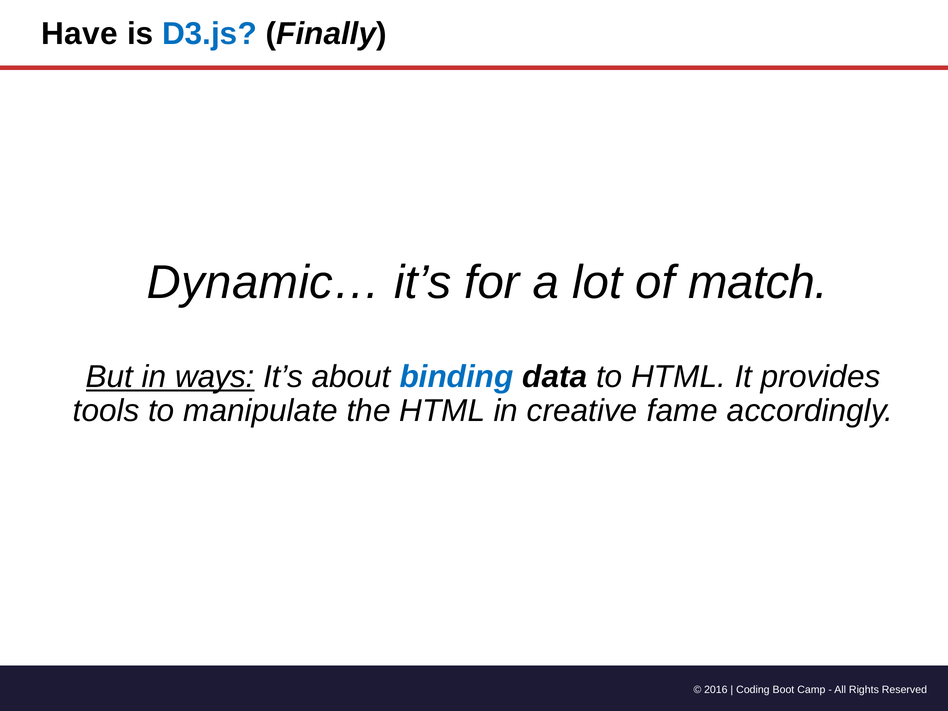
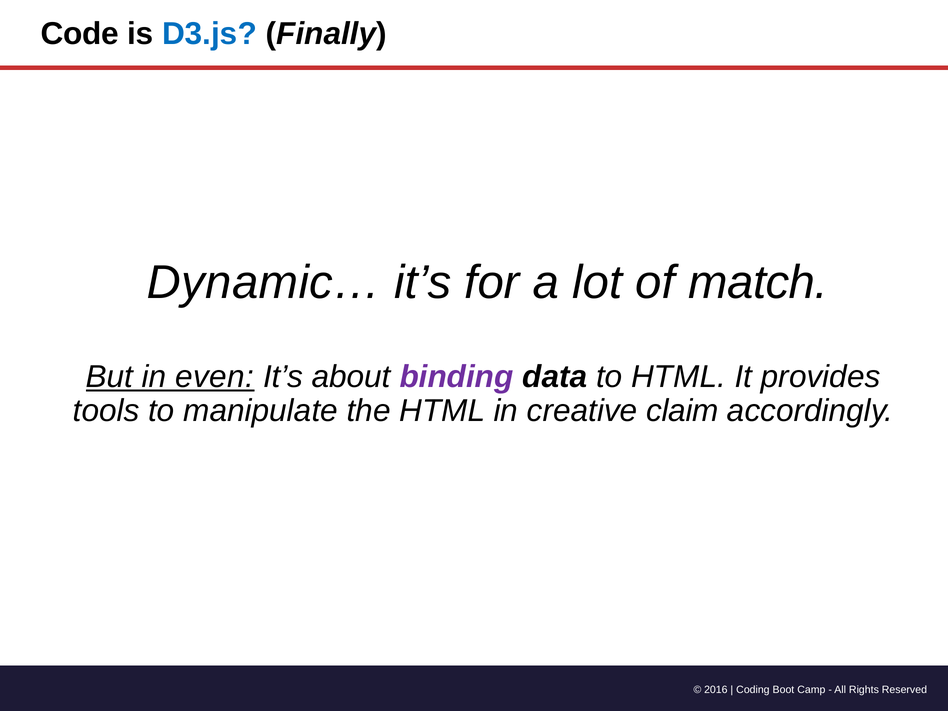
Have: Have -> Code
ways: ways -> even
binding colour: blue -> purple
fame: fame -> claim
